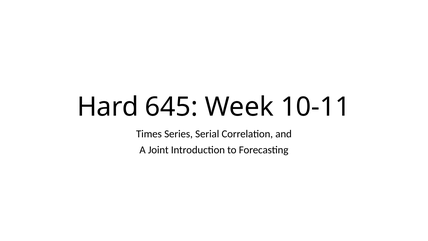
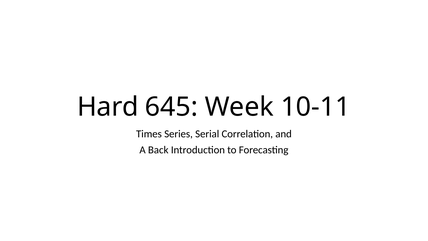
Joint: Joint -> Back
